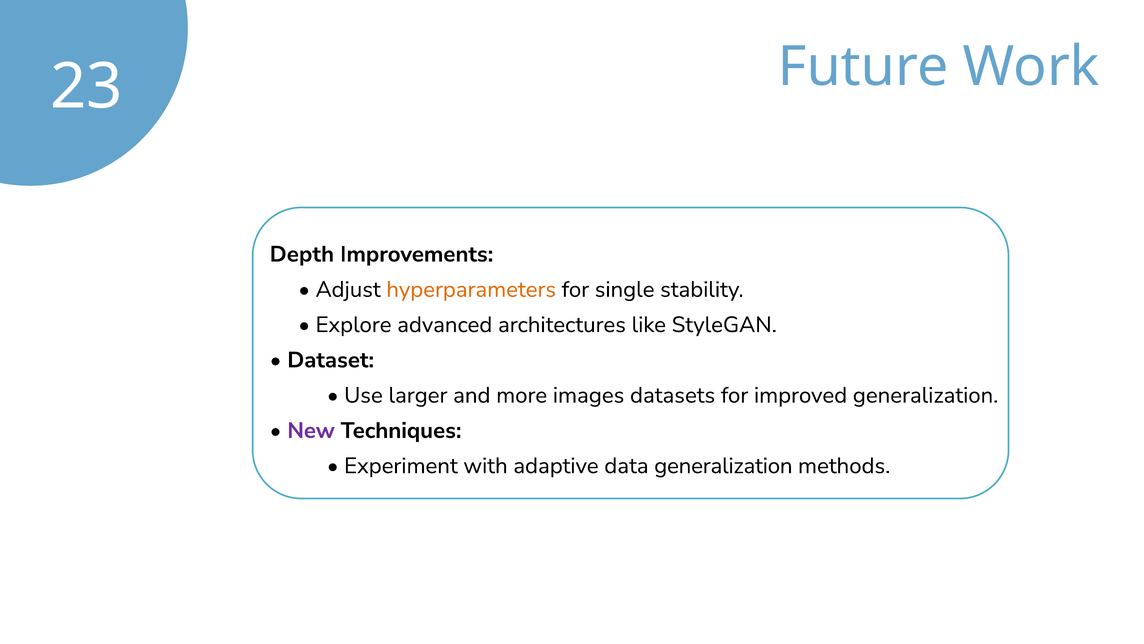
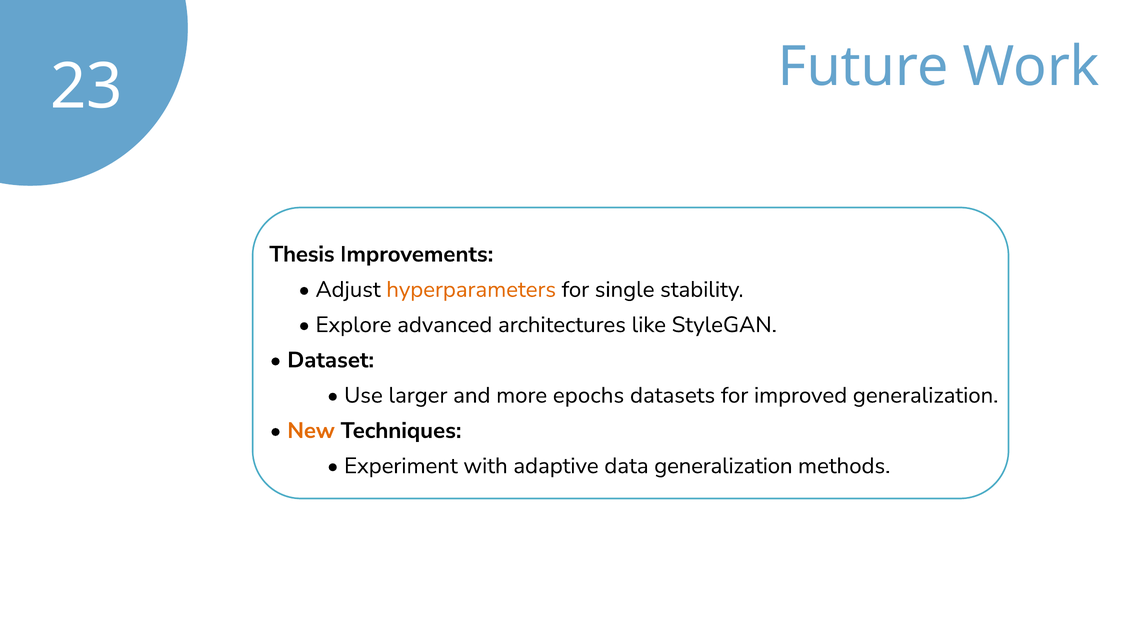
Depth: Depth -> Thesis
images: images -> epochs
New colour: purple -> orange
